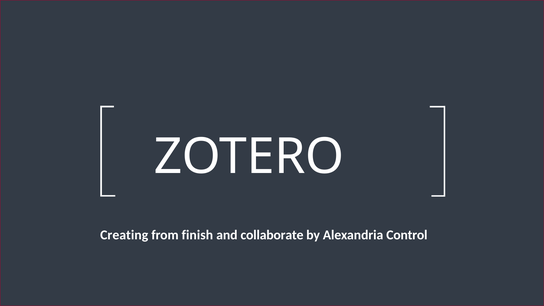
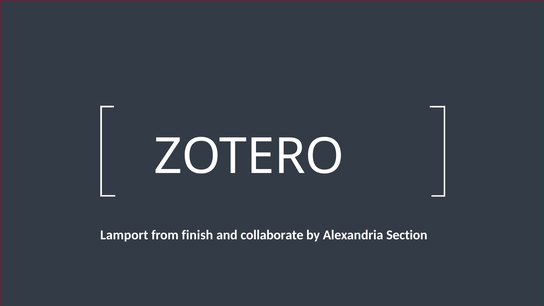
Creating: Creating -> Lamport
Control: Control -> Section
